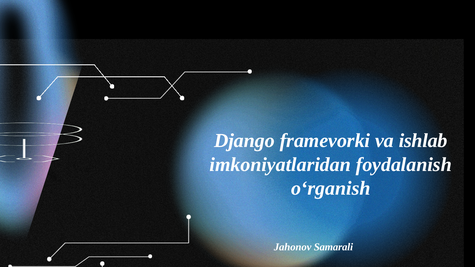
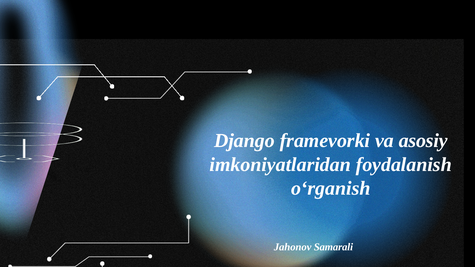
ishlab: ishlab -> asosiy
